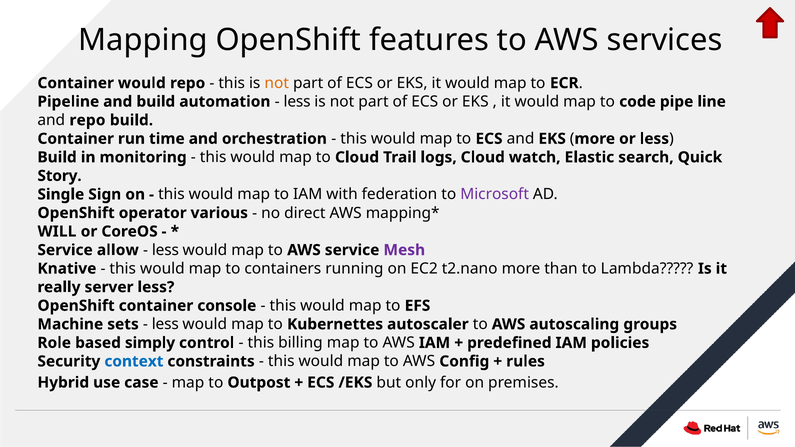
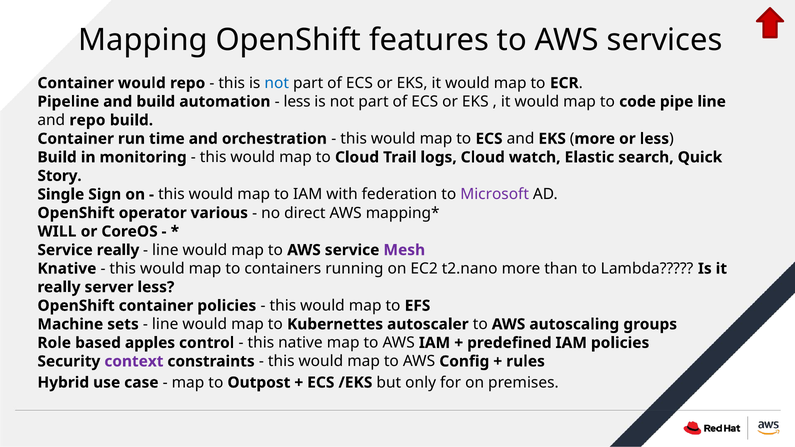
not at (277, 83) colour: orange -> blue
Service allow: allow -> really
less at (165, 250): less -> line
container console: console -> policies
less at (165, 324): less -> line
simply: simply -> apples
billing: billing -> native
context colour: blue -> purple
